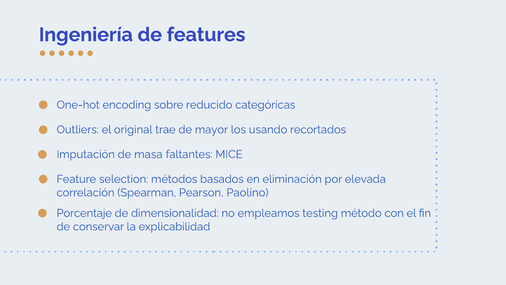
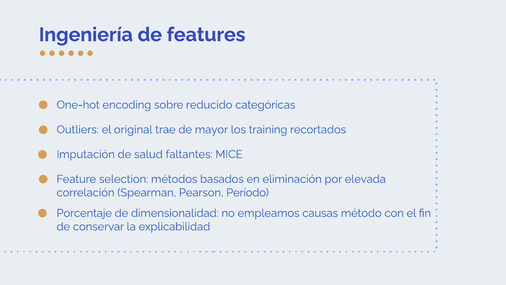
usando: usando -> training
masa: masa -> salud
Paolino: Paolino -> Período
testing: testing -> causas
